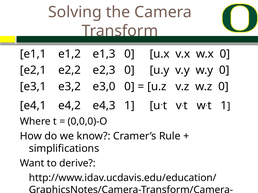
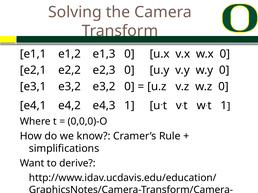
e3,2 e3,0: e3,0 -> e3,2
